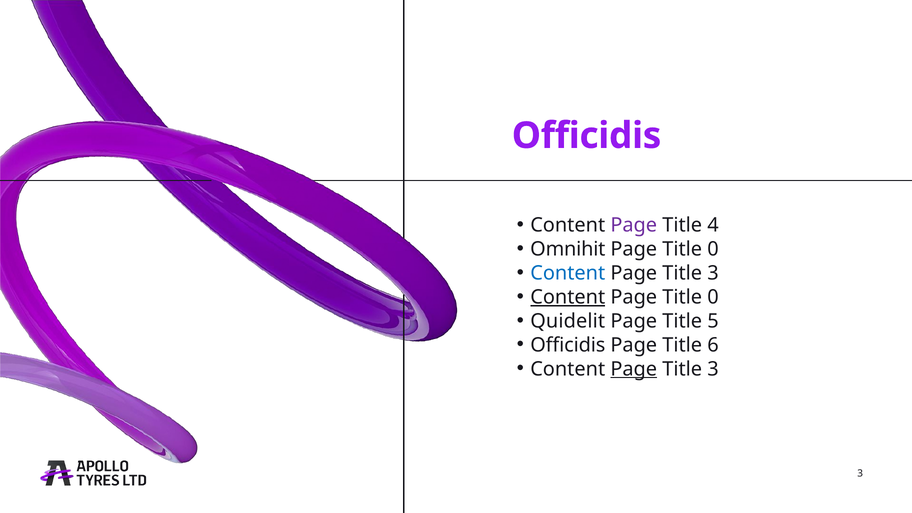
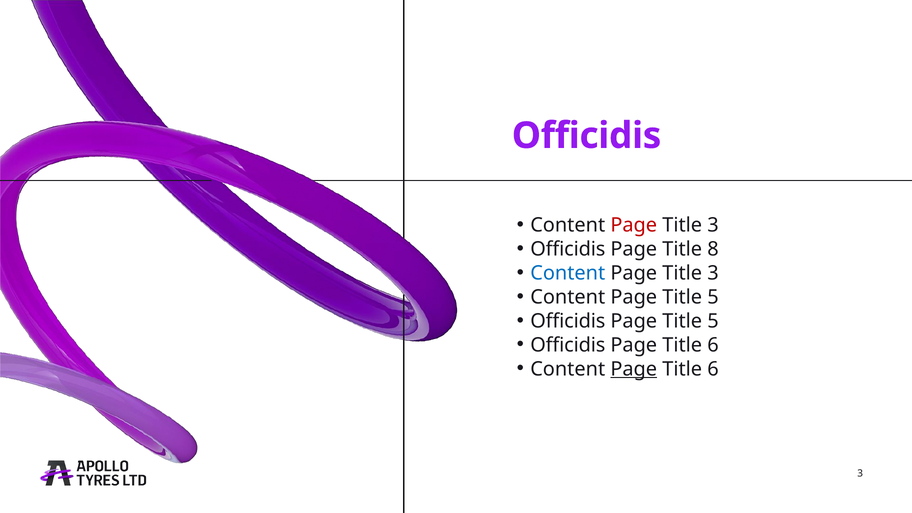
Page at (634, 225) colour: purple -> red
4 at (713, 225): 4 -> 3
Omnihit at (568, 249): Omnihit -> Officidis
0 at (713, 249): 0 -> 8
Content at (568, 297) underline: present -> none
0 at (713, 297): 0 -> 5
Quidelit at (568, 321): Quidelit -> Officidis
3 at (713, 369): 3 -> 6
